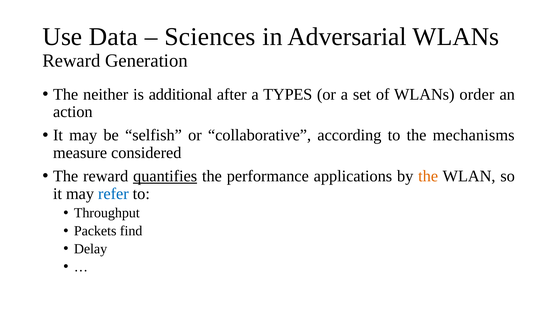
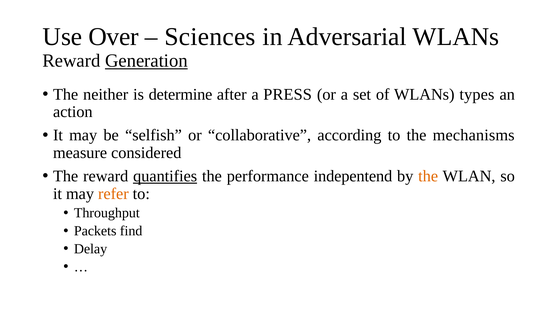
Data: Data -> Over
Generation underline: none -> present
additional: additional -> determine
TYPES: TYPES -> PRESS
order: order -> types
applications: applications -> indepentend
refer colour: blue -> orange
